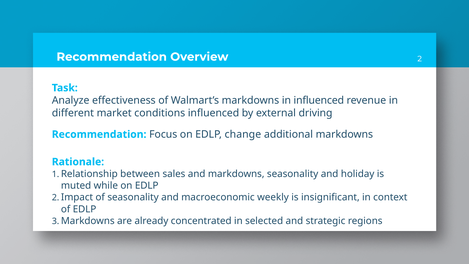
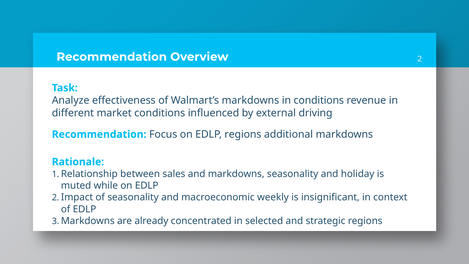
in influenced: influenced -> conditions
EDLP change: change -> regions
